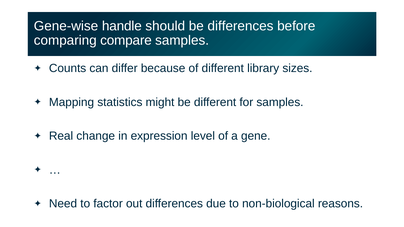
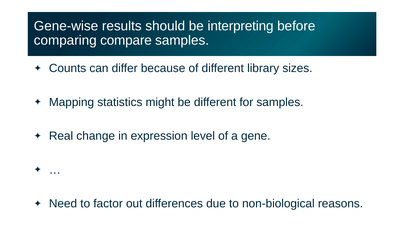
handle: handle -> results
be differences: differences -> interpreting
